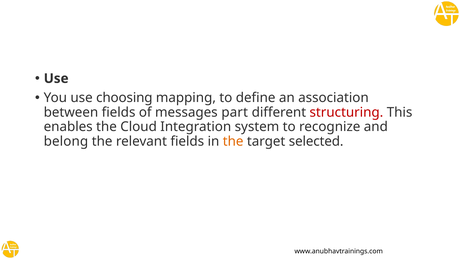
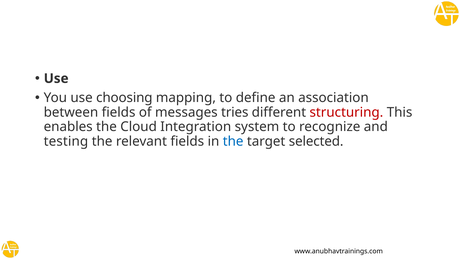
part: part -> tries
belong: belong -> testing
the at (233, 141) colour: orange -> blue
